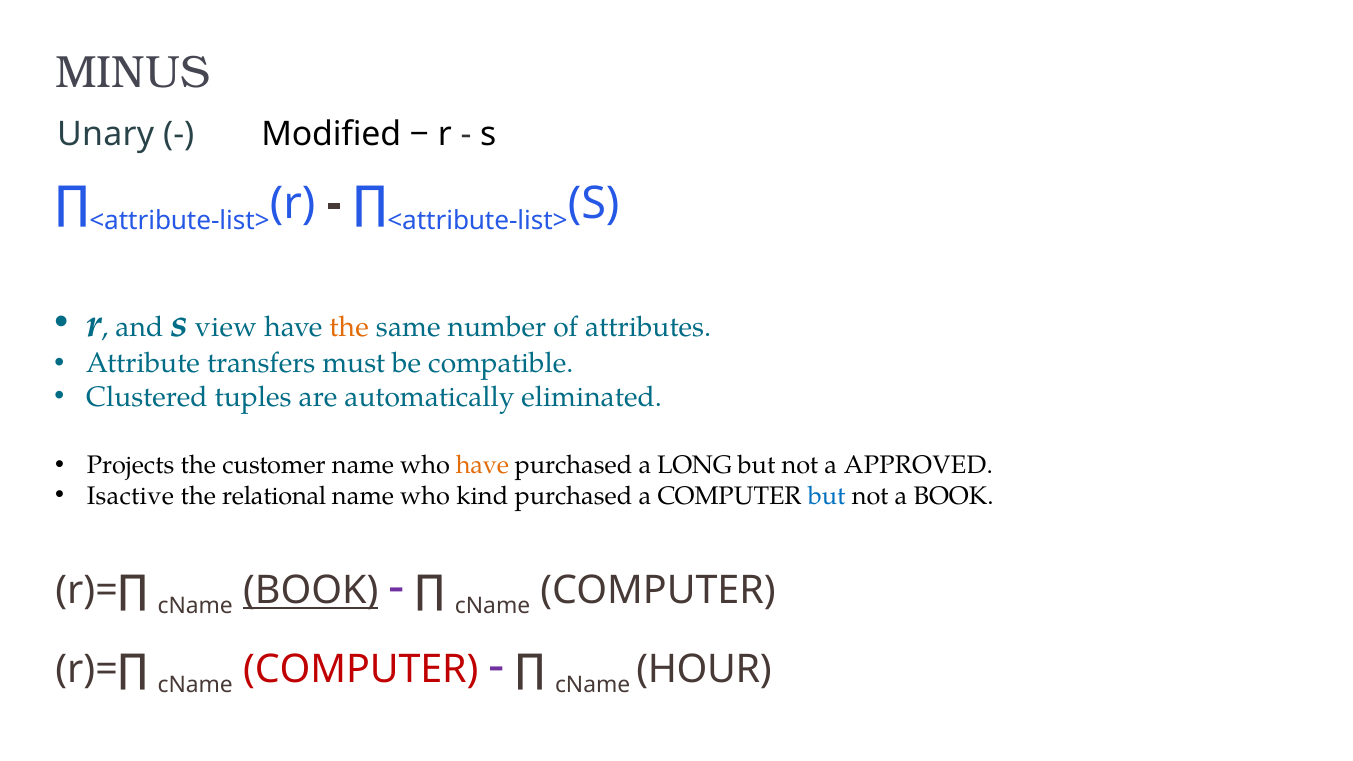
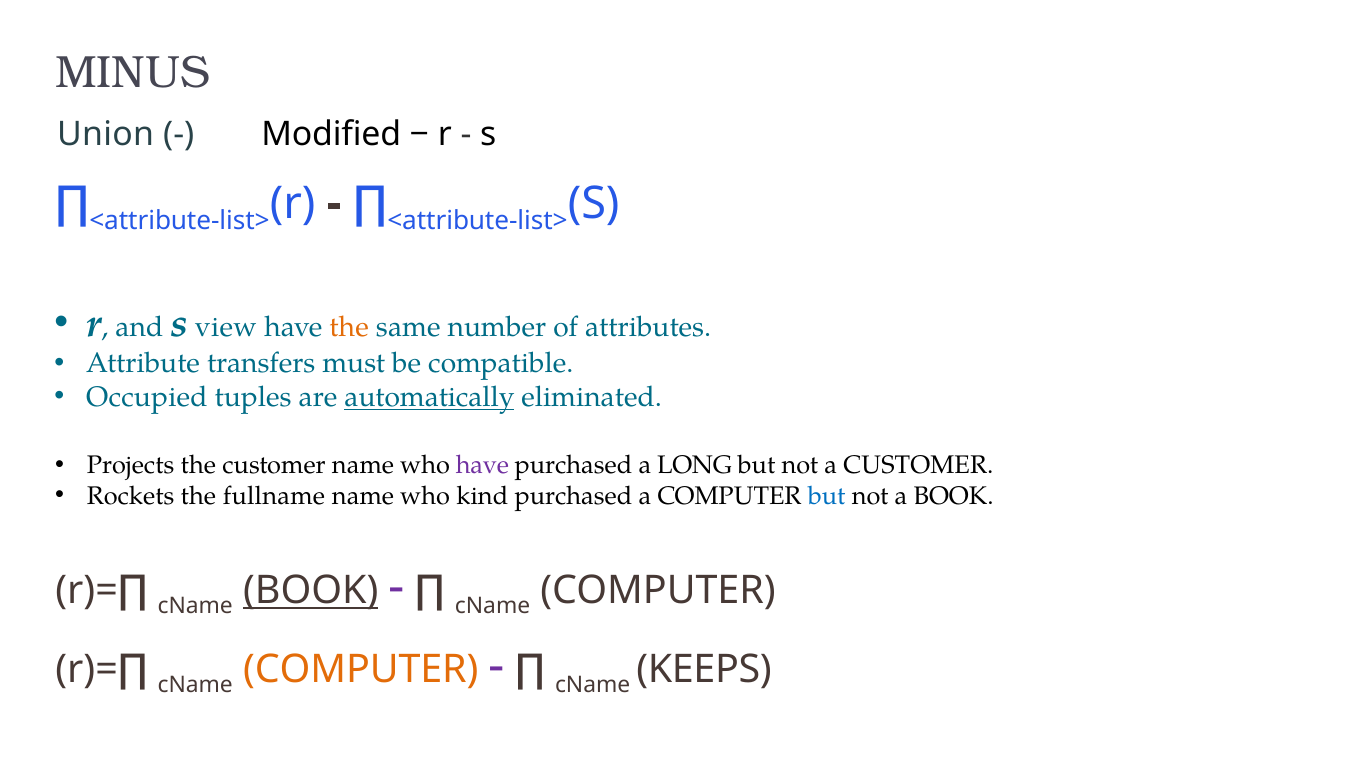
Unary: Unary -> Union
Clustered: Clustered -> Occupied
automatically underline: none -> present
have at (482, 465) colour: orange -> purple
a APPROVED: APPROVED -> CUSTOMER
Isactive: Isactive -> Rockets
relational: relational -> fullname
COMPUTER at (361, 670) colour: red -> orange
HOUR: HOUR -> KEEPS
